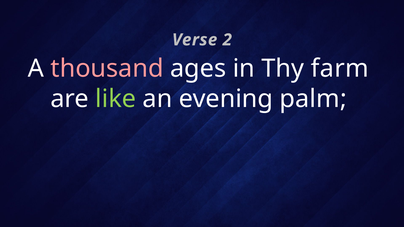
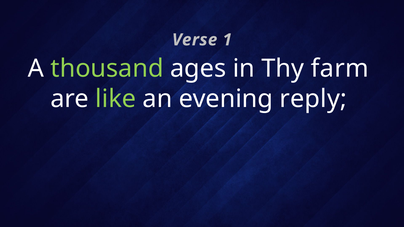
2: 2 -> 1
thousand colour: pink -> light green
palm: palm -> reply
